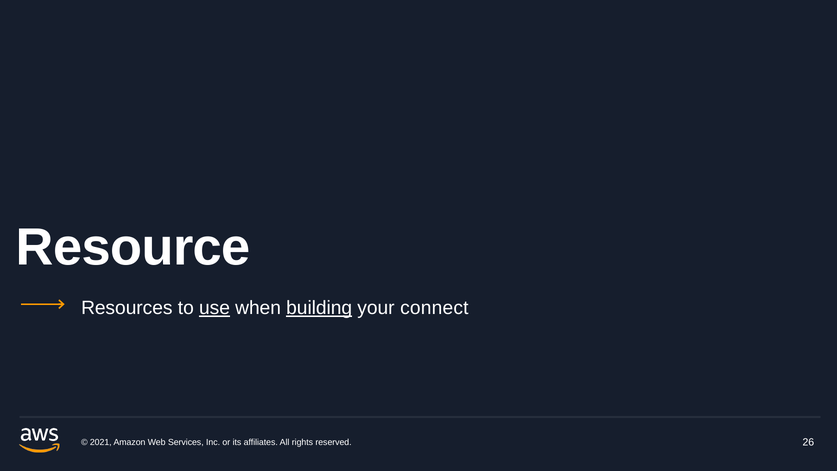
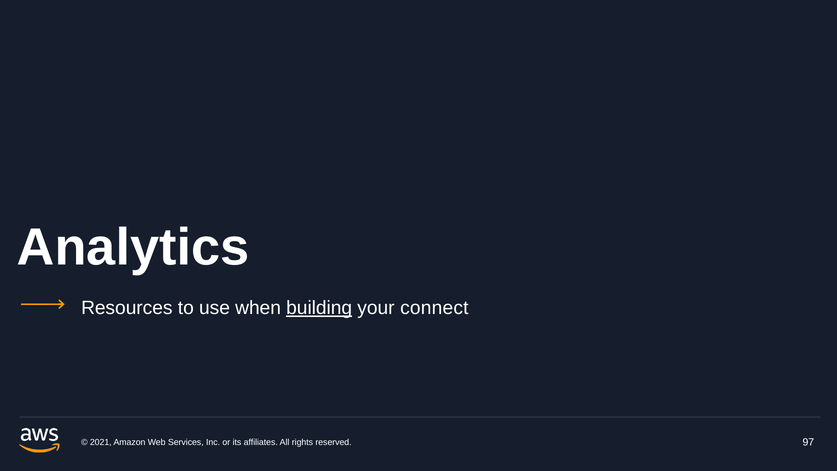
Resource: Resource -> Analytics
use underline: present -> none
26: 26 -> 97
